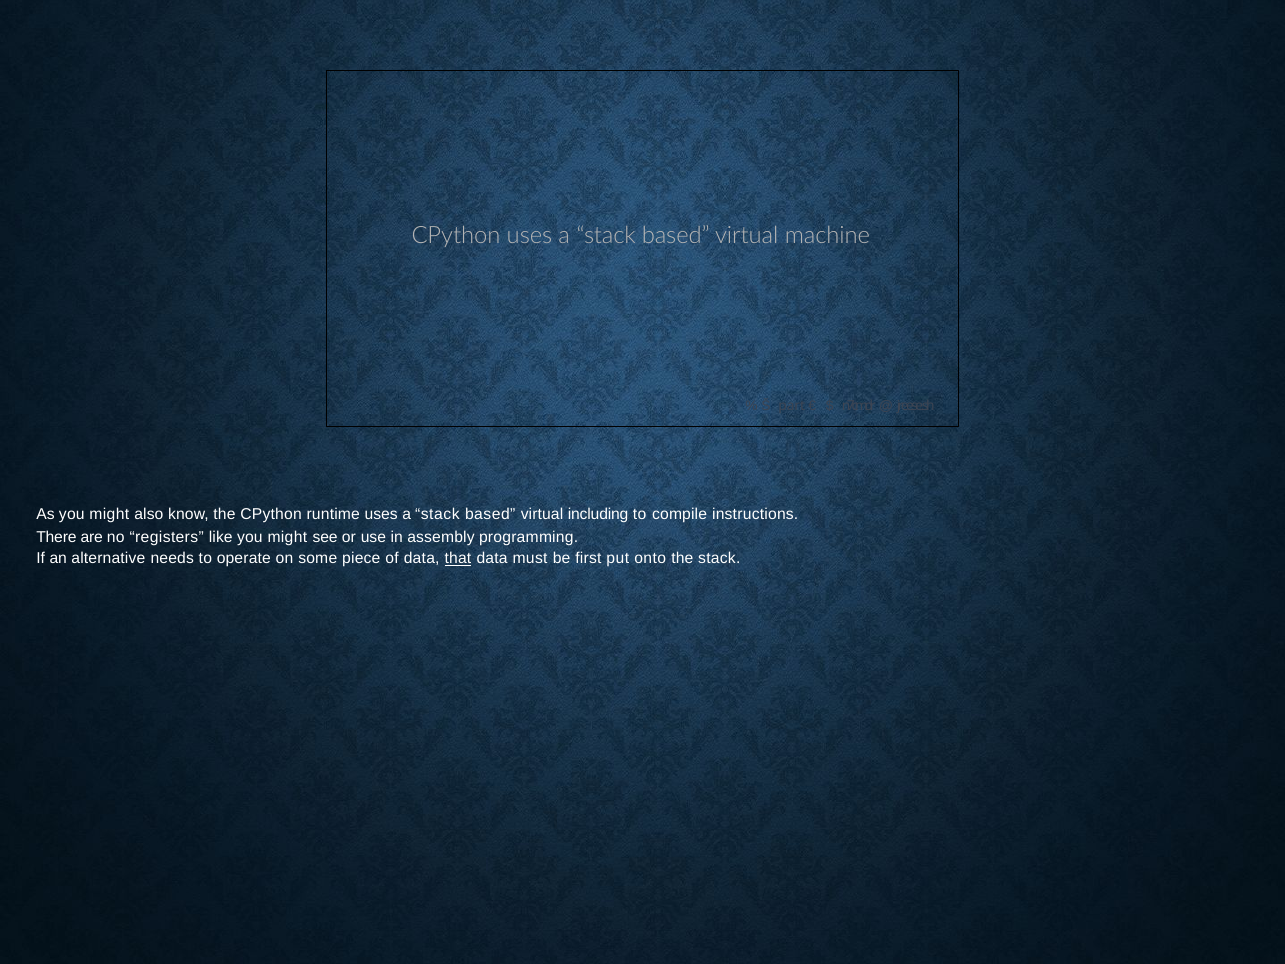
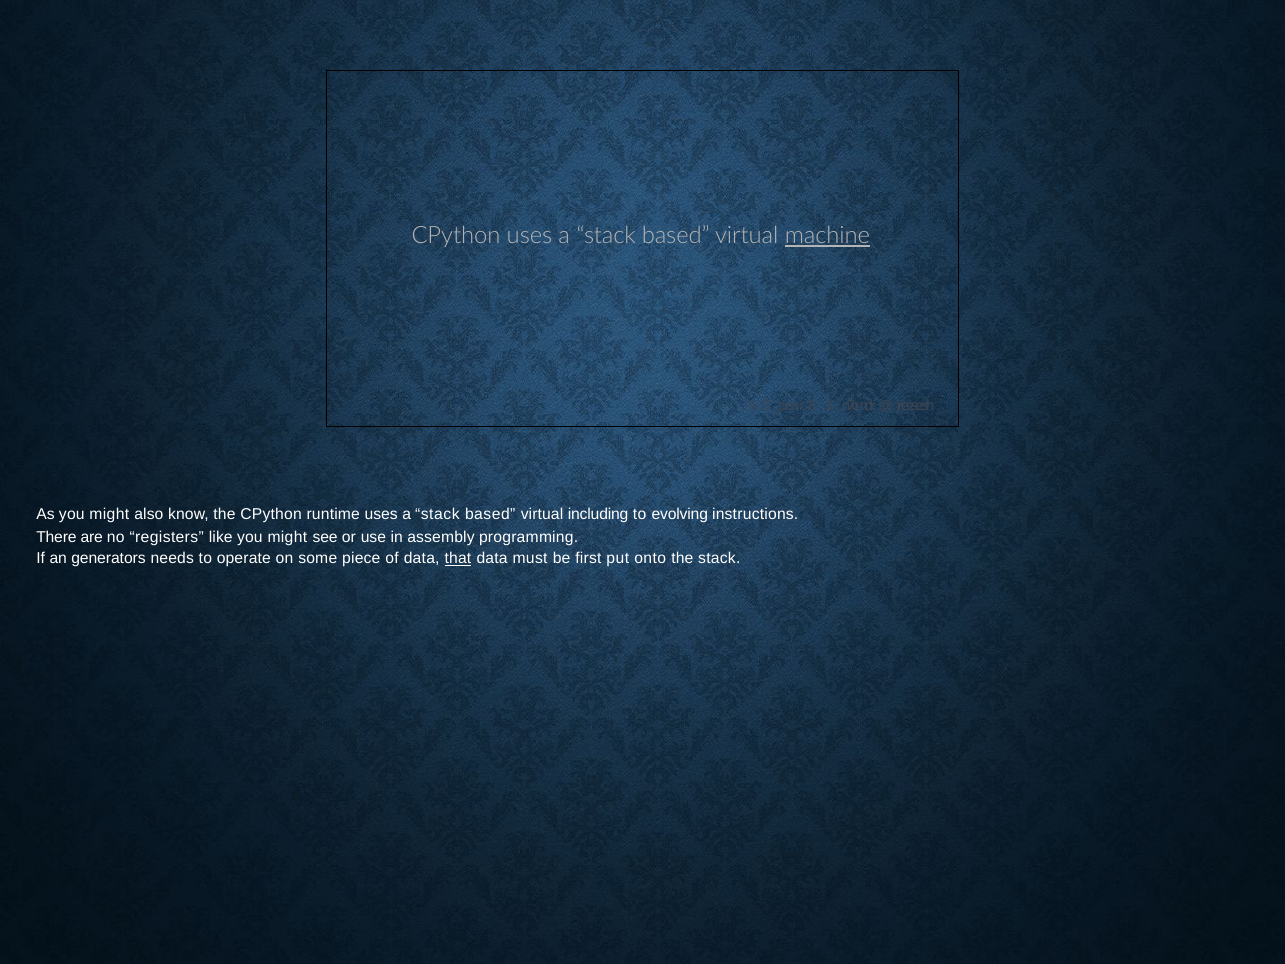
machine underline: none -> present
compile: compile -> evolving
alternative: alternative -> generators
